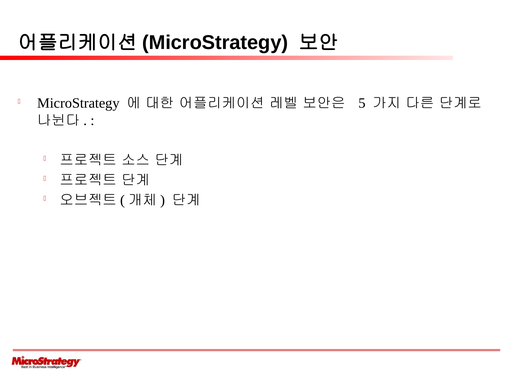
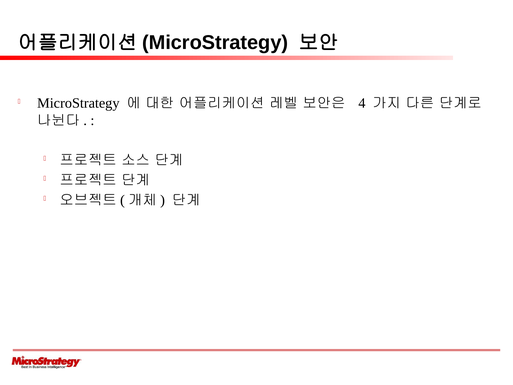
5: 5 -> 4
